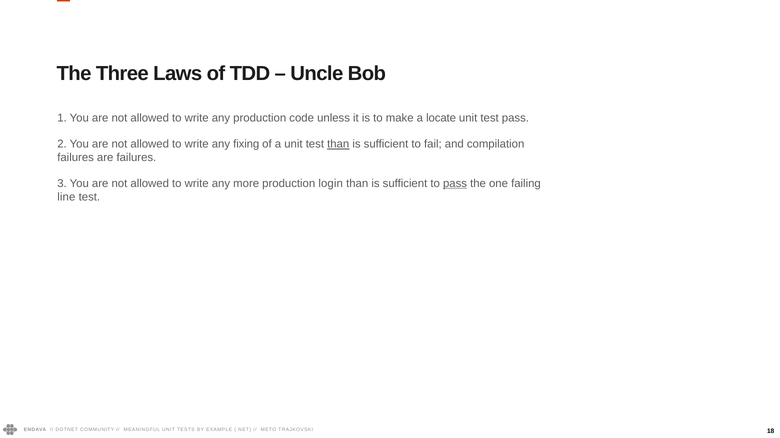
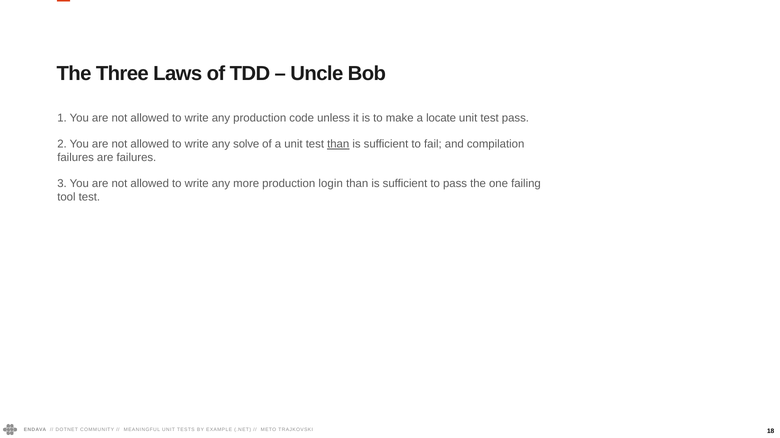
fixing: fixing -> solve
pass at (455, 184) underline: present -> none
line: line -> tool
